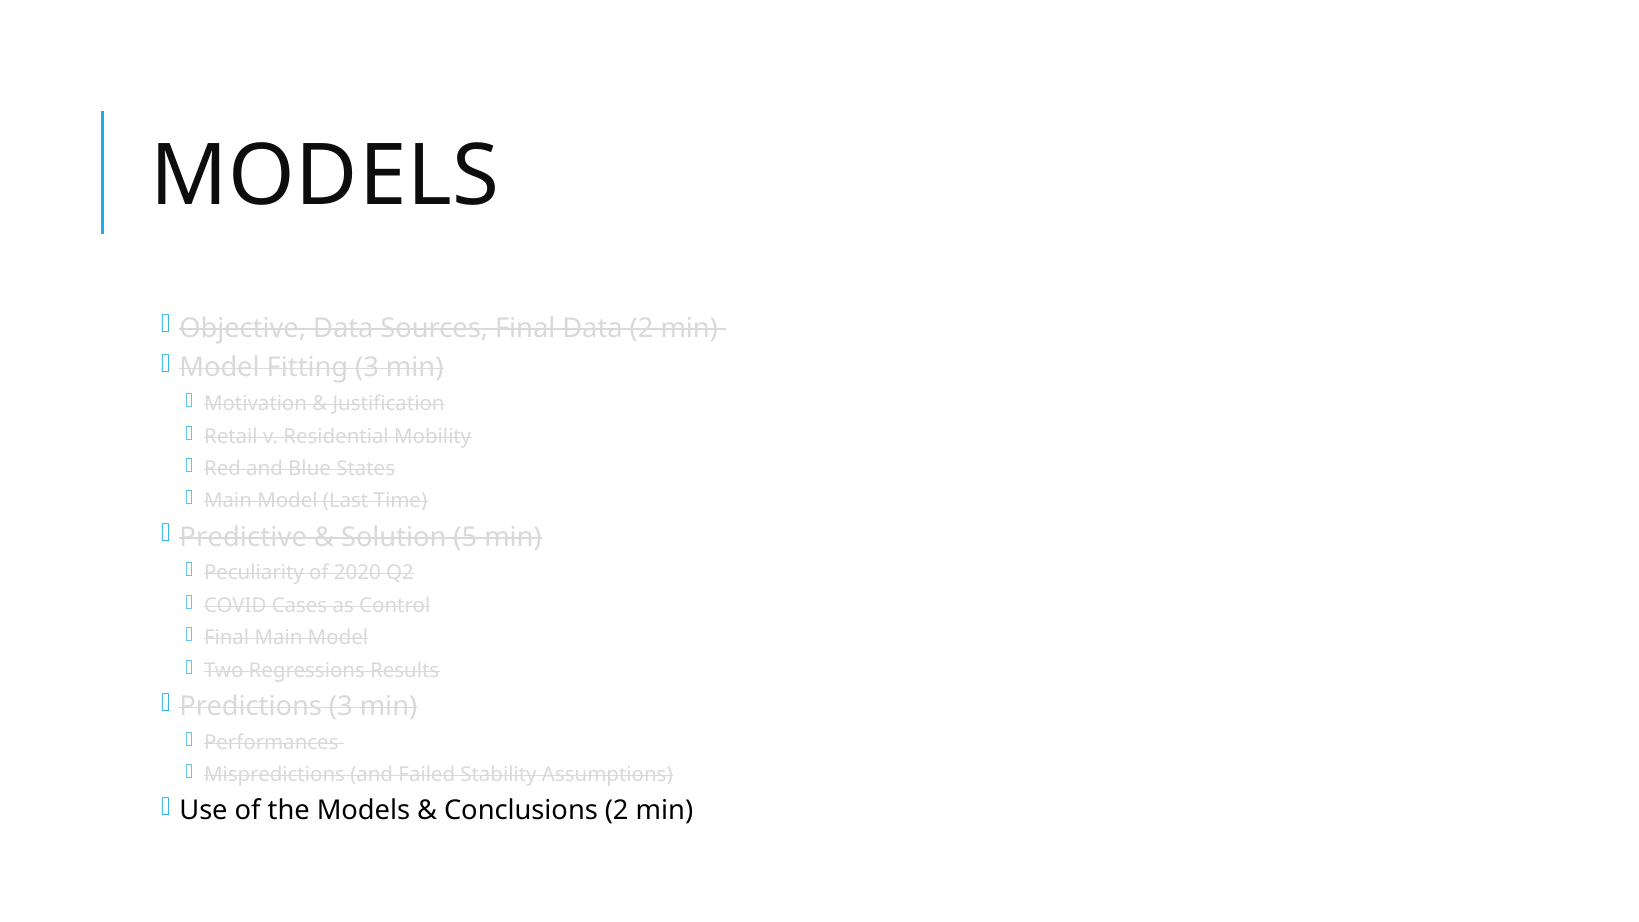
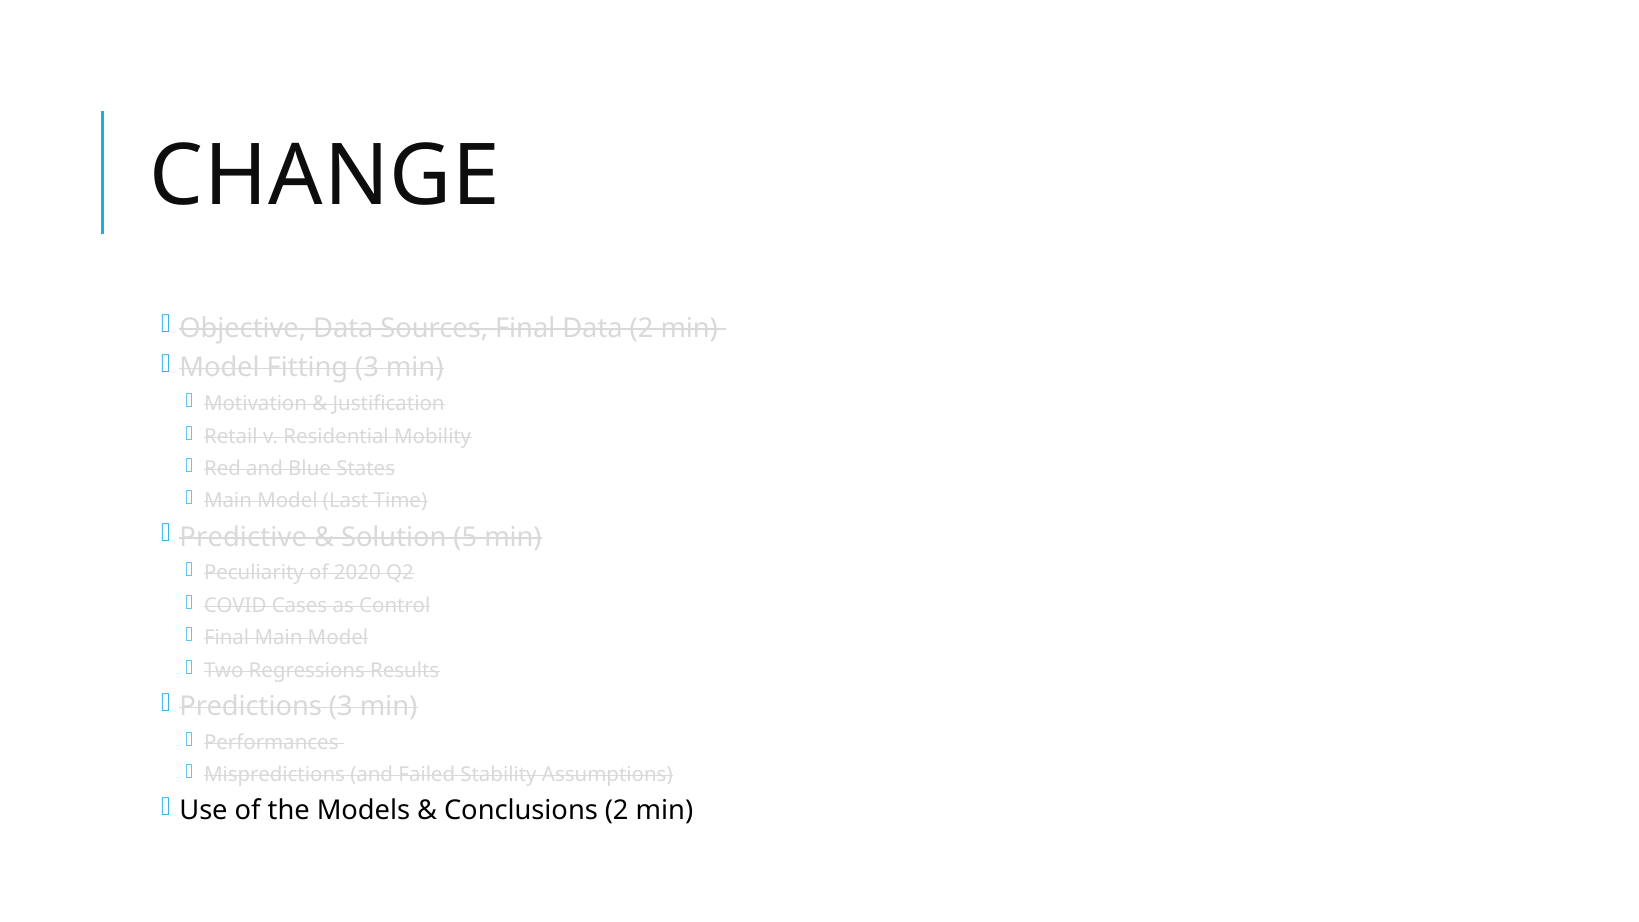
MODELS at (325, 176): MODELS -> CHANGE
